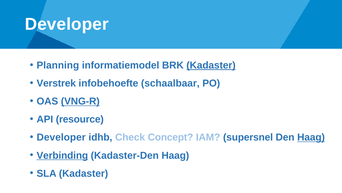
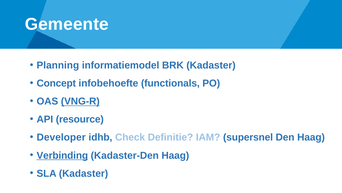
Developer at (67, 24): Developer -> Gemeente
Kadaster at (211, 65) underline: present -> none
Verstrek: Verstrek -> Concept
schaalbaar: schaalbaar -> functionals
Concept: Concept -> Definitie
Haag at (311, 137) underline: present -> none
